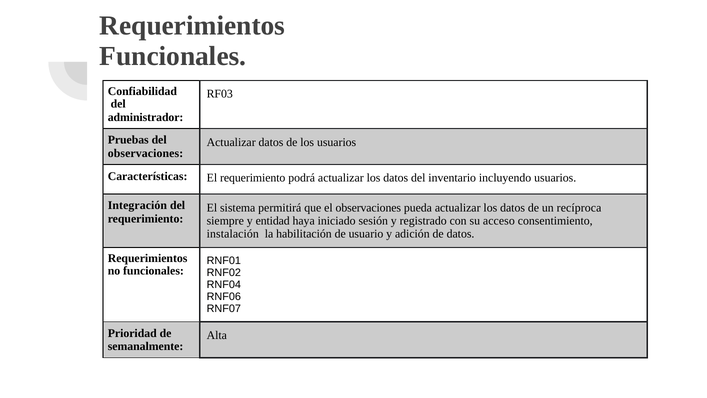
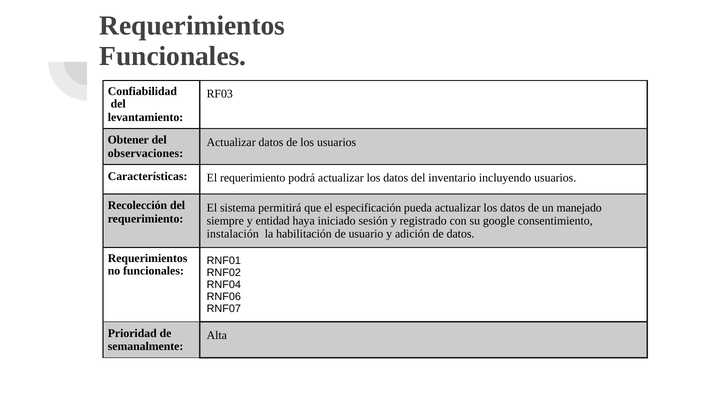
administrador: administrador -> levantamiento
Pruebas: Pruebas -> Obtener
Integración: Integración -> Recolección
el observaciones: observaciones -> especificación
recíproca: recíproca -> manejado
acceso: acceso -> google
